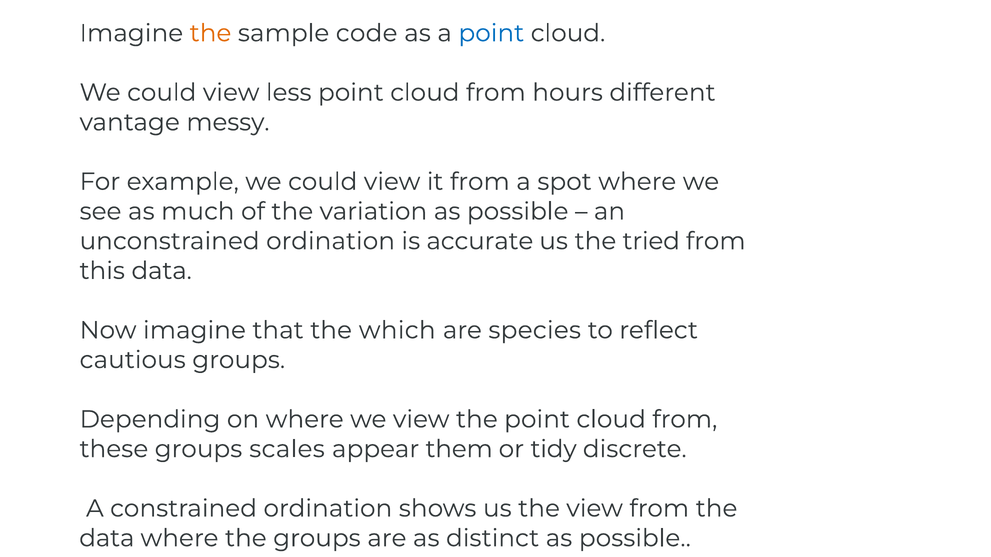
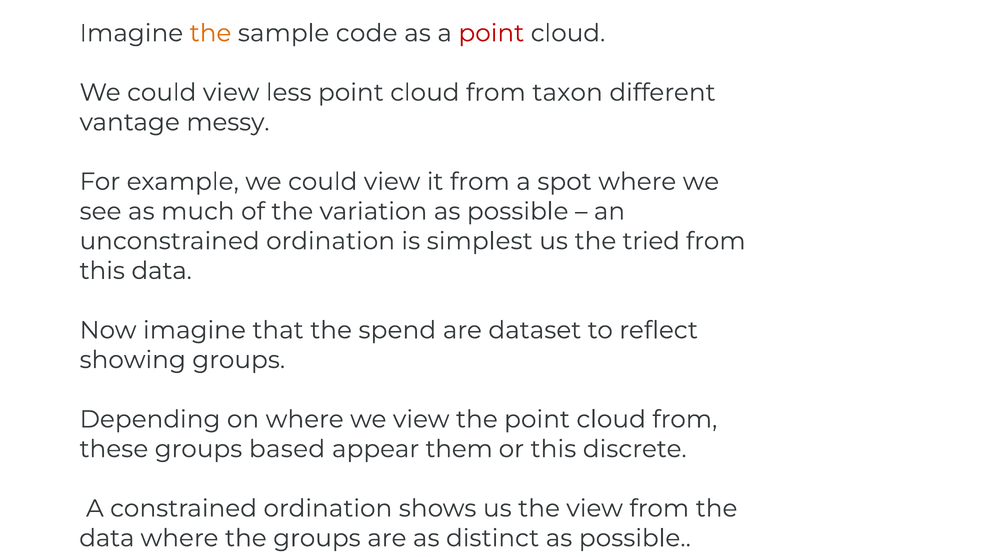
point at (491, 33) colour: blue -> red
hours: hours -> taxon
accurate: accurate -> simplest
which: which -> spend
species: species -> dataset
cautious: cautious -> showing
scales: scales -> based
or tidy: tidy -> this
